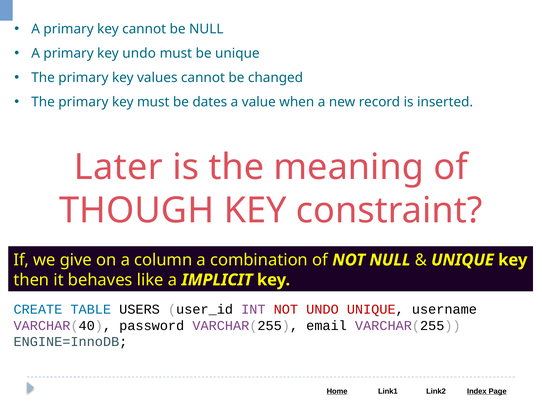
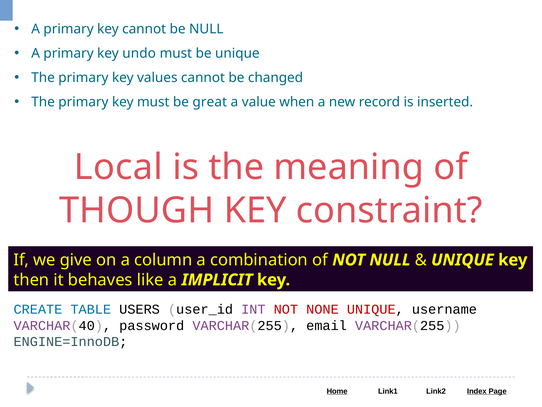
dates: dates -> great
Later: Later -> Local
NOT UNDO: UNDO -> NONE
